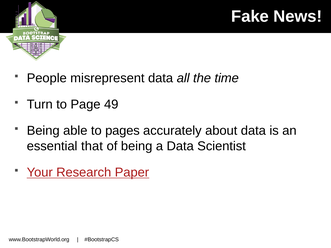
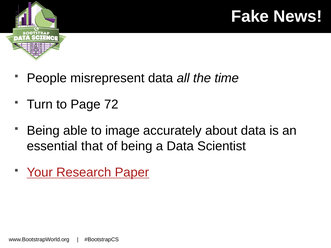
49: 49 -> 72
pages: pages -> image
